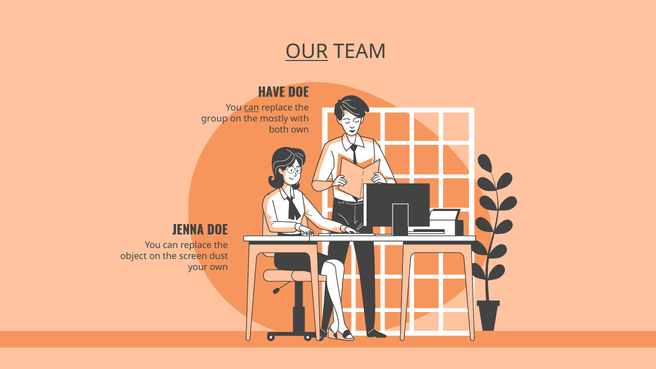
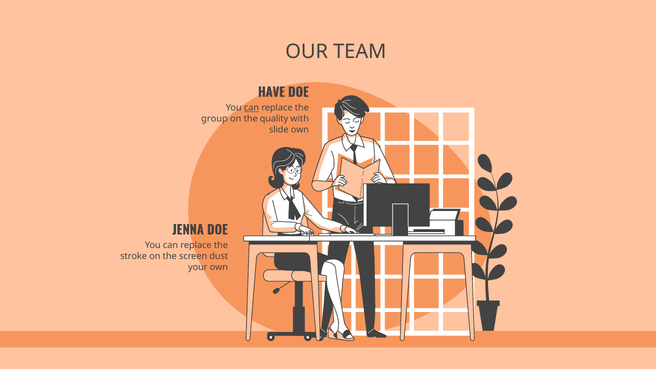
OUR underline: present -> none
mostly: mostly -> quality
both: both -> slide
object: object -> stroke
